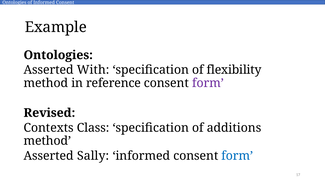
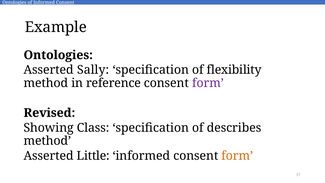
With: With -> Sally
Contexts: Contexts -> Showing
additions: additions -> describes
Sally: Sally -> Little
form at (237, 156) colour: blue -> orange
